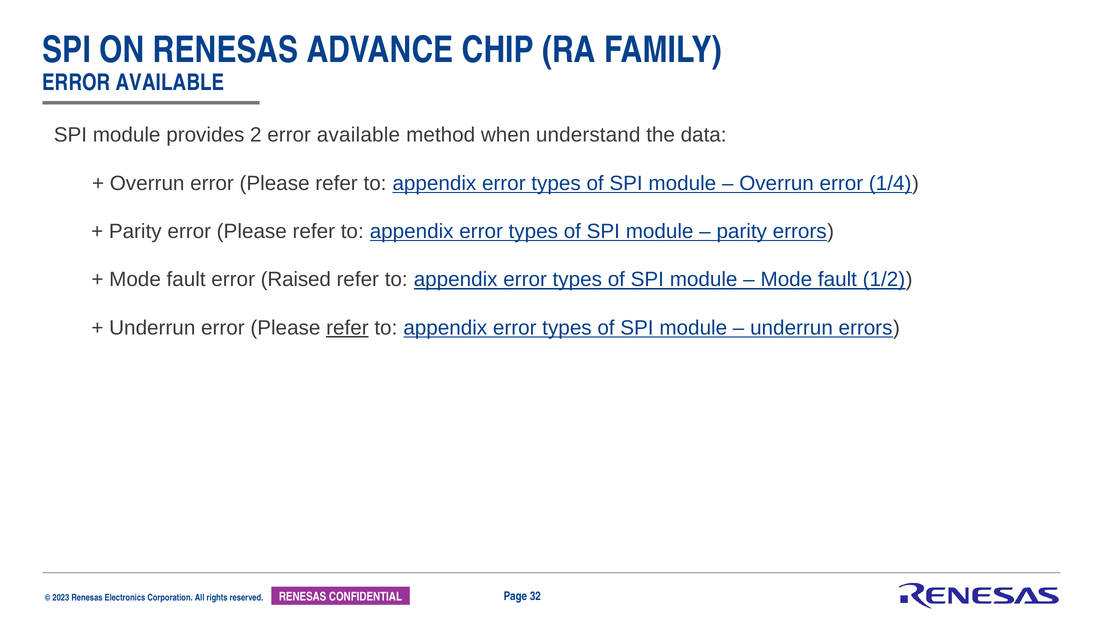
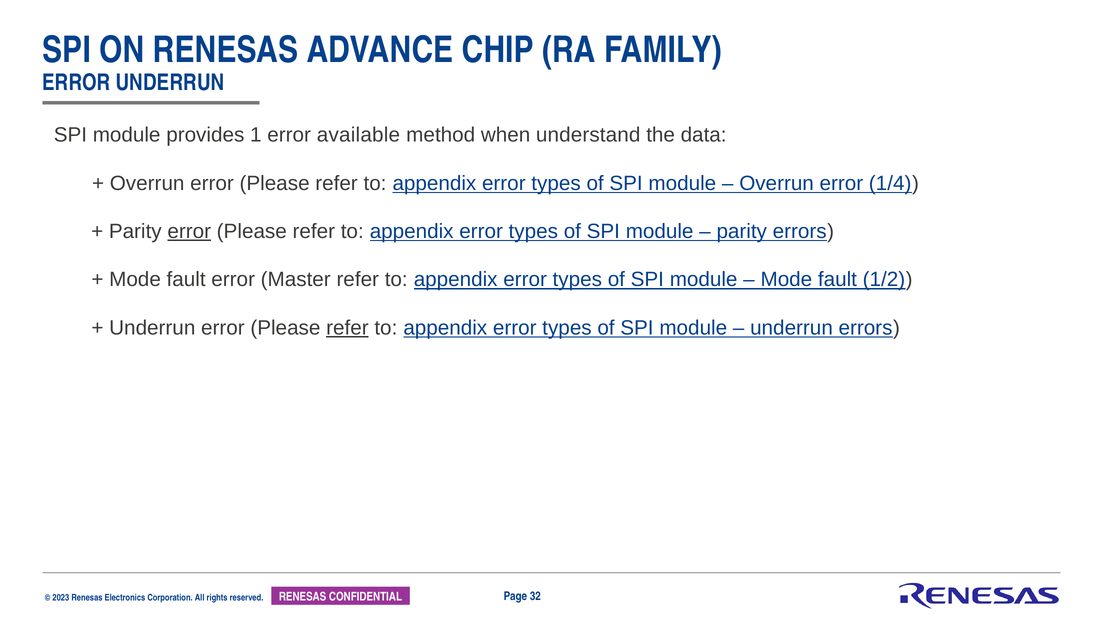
AVAILABLE at (170, 83): AVAILABLE -> UNDERRUN
2: 2 -> 1
error at (189, 232) underline: none -> present
Raised: Raised -> Master
